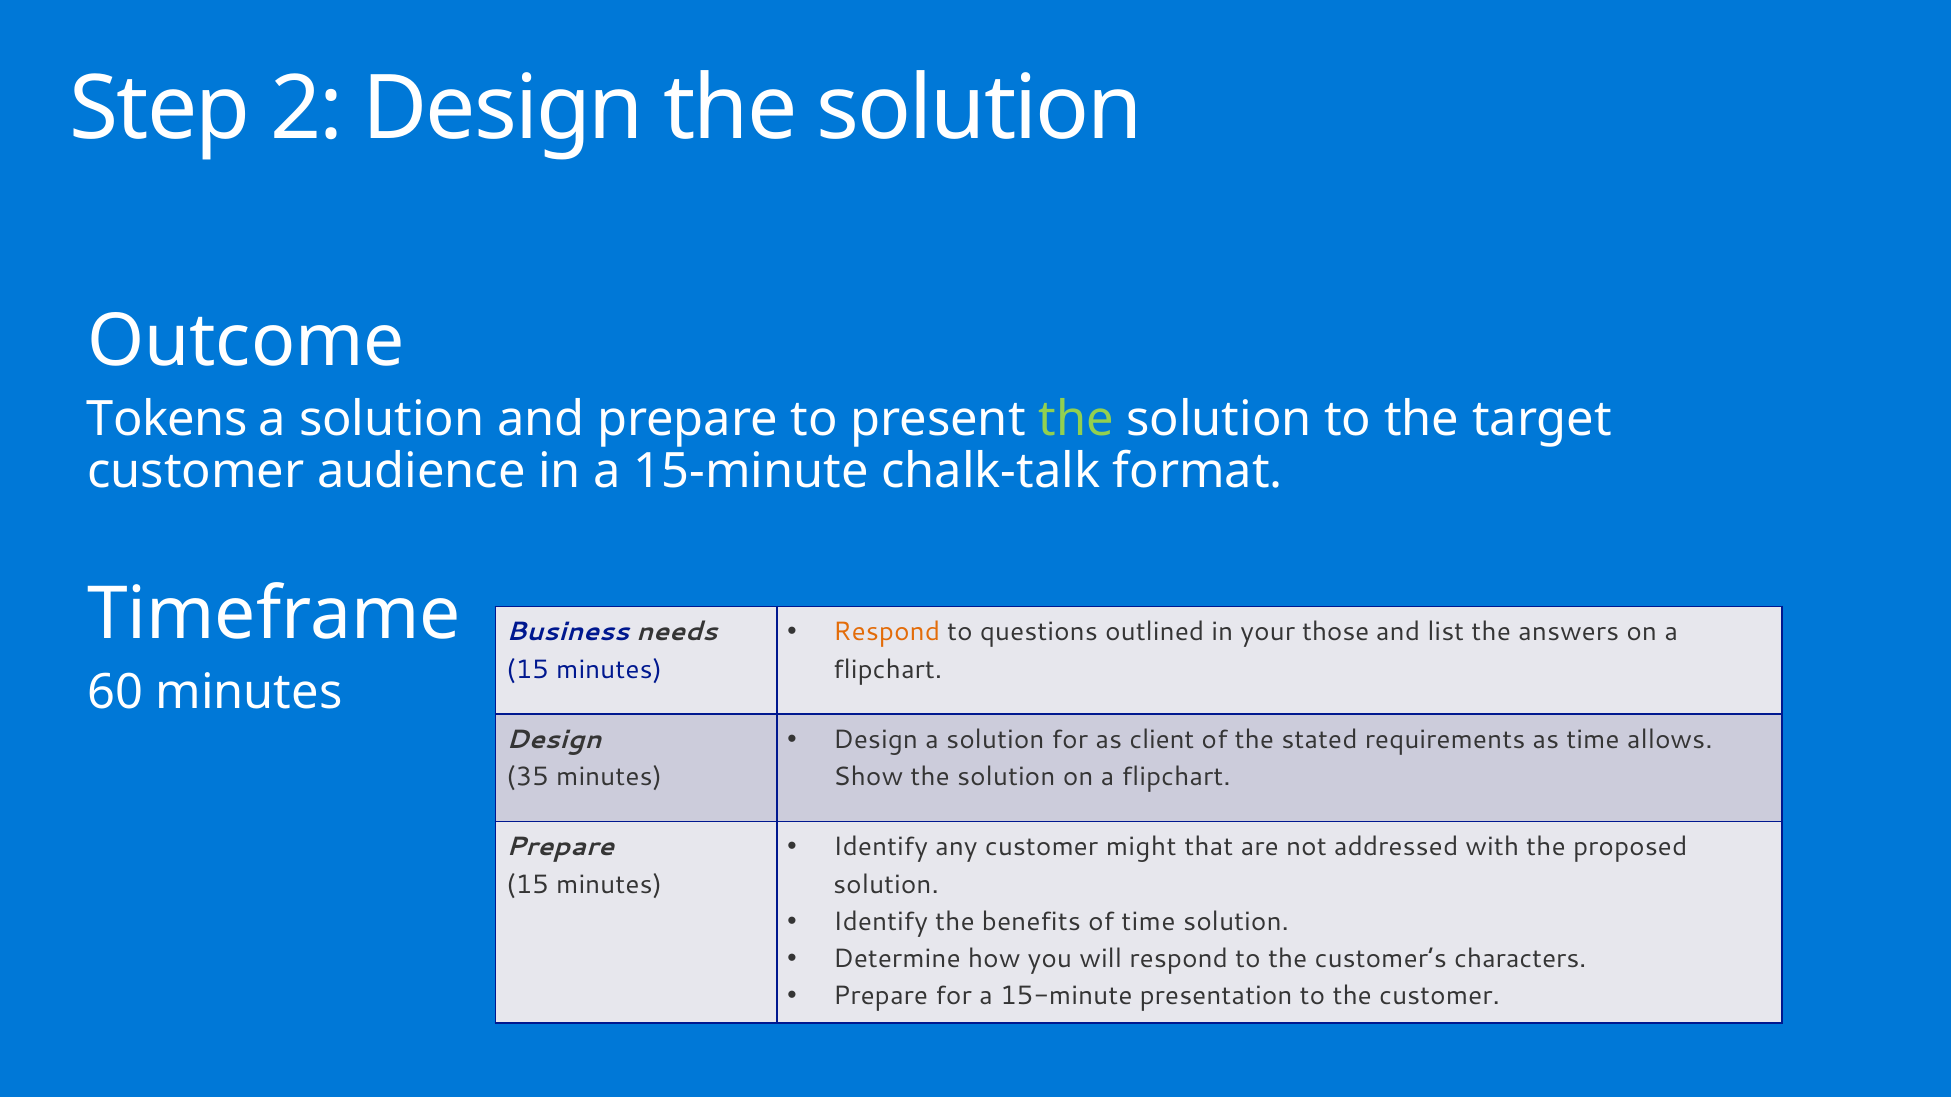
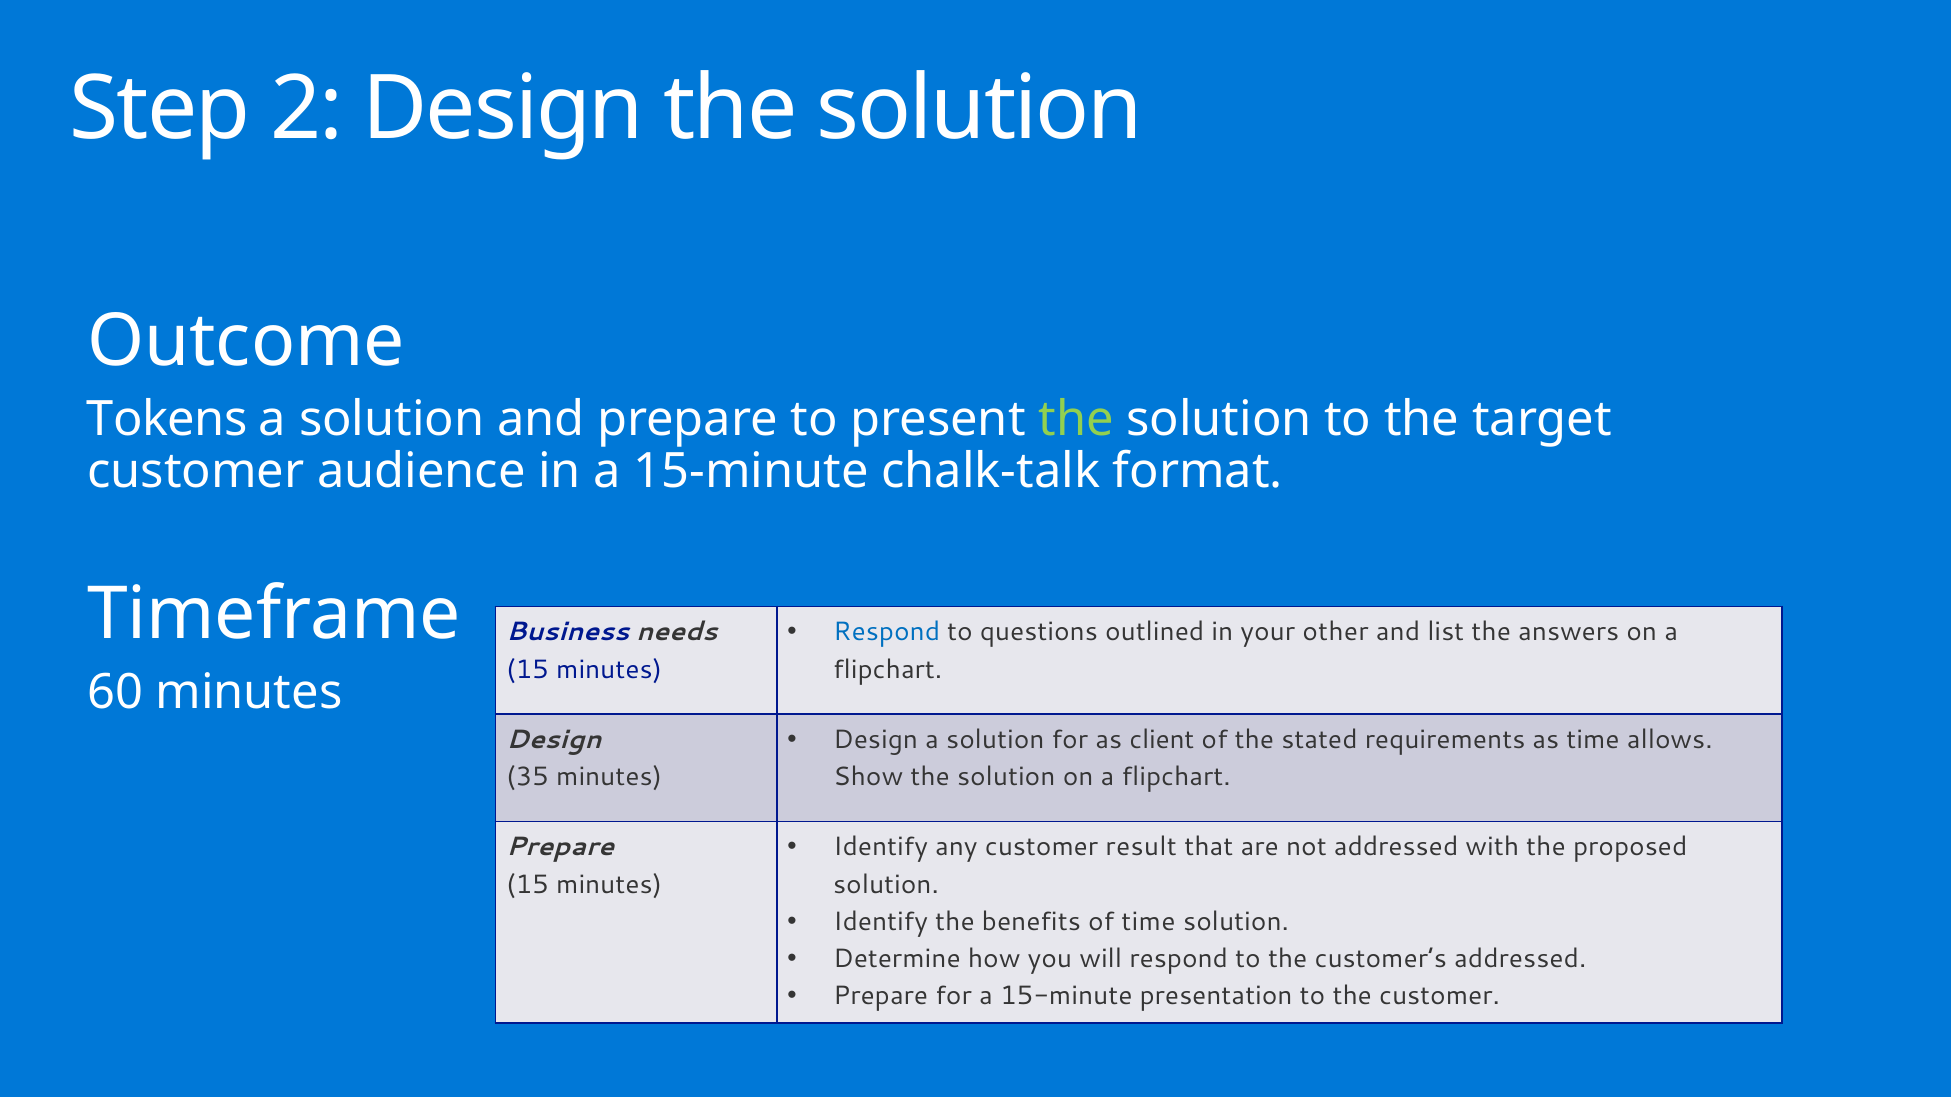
Respond at (887, 632) colour: orange -> blue
those: those -> other
might: might -> result
customer’s characters: characters -> addressed
